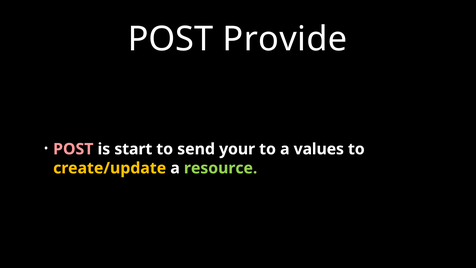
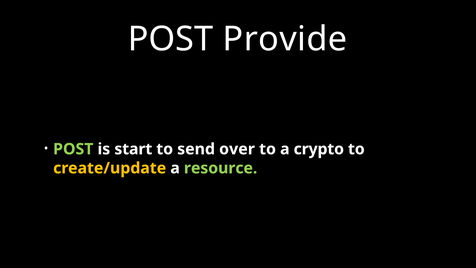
POST at (73, 149) colour: pink -> light green
your: your -> over
values: values -> crypto
